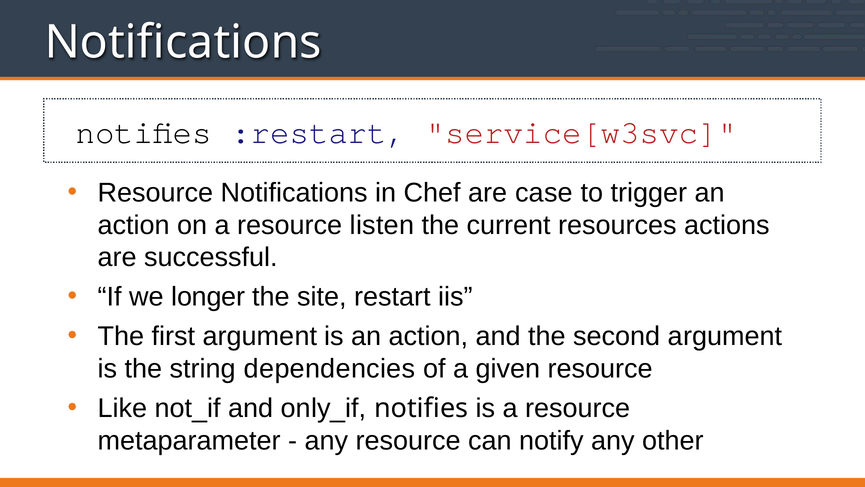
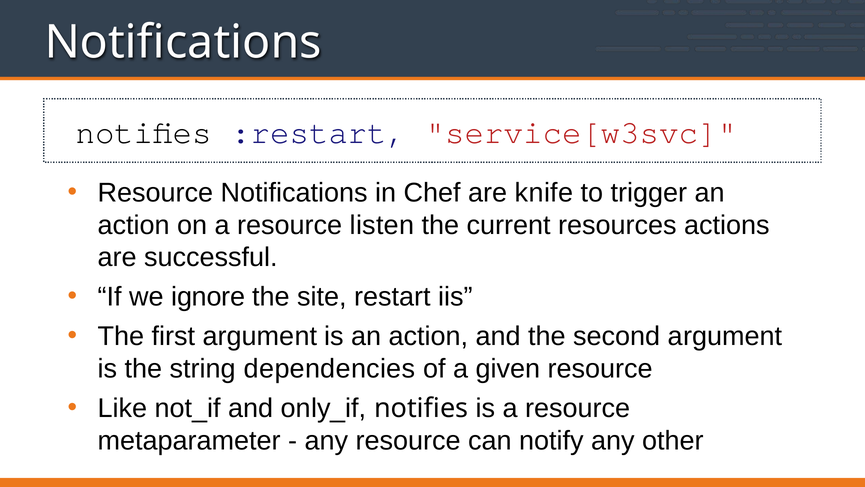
case: case -> knife
longer: longer -> ignore
